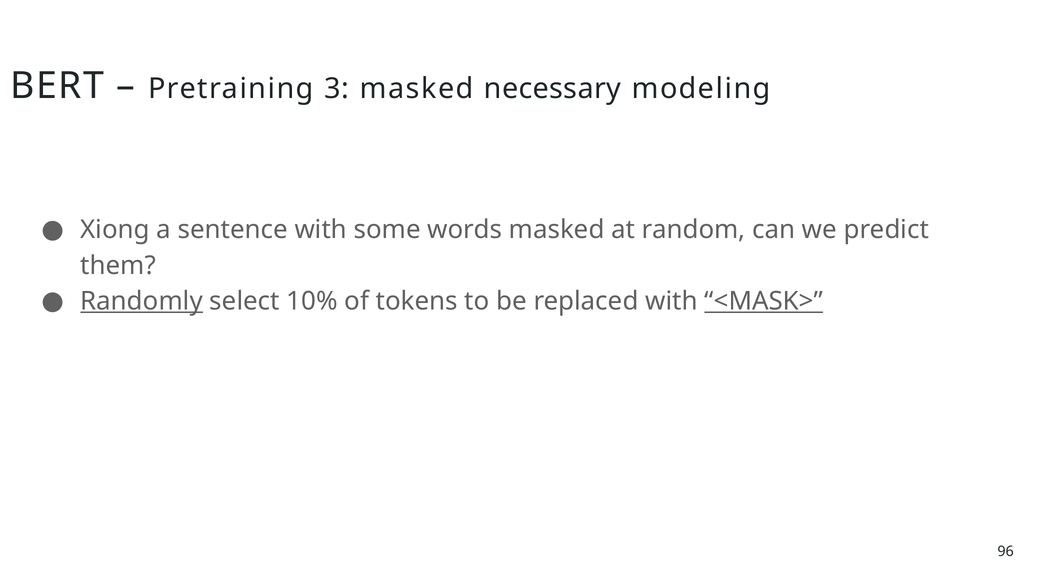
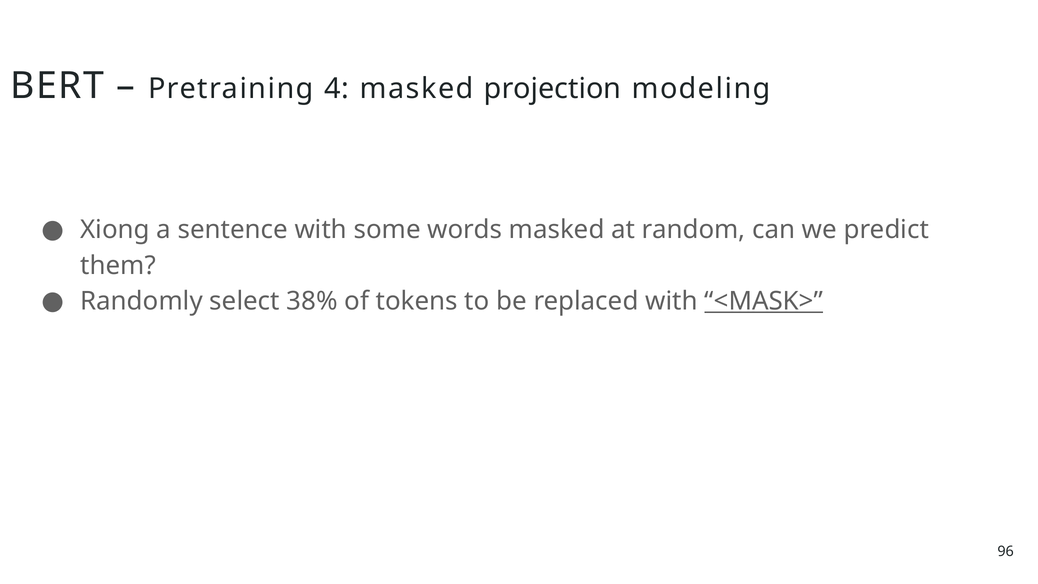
3: 3 -> 4
necessary: necessary -> projection
Randomly underline: present -> none
10%: 10% -> 38%
